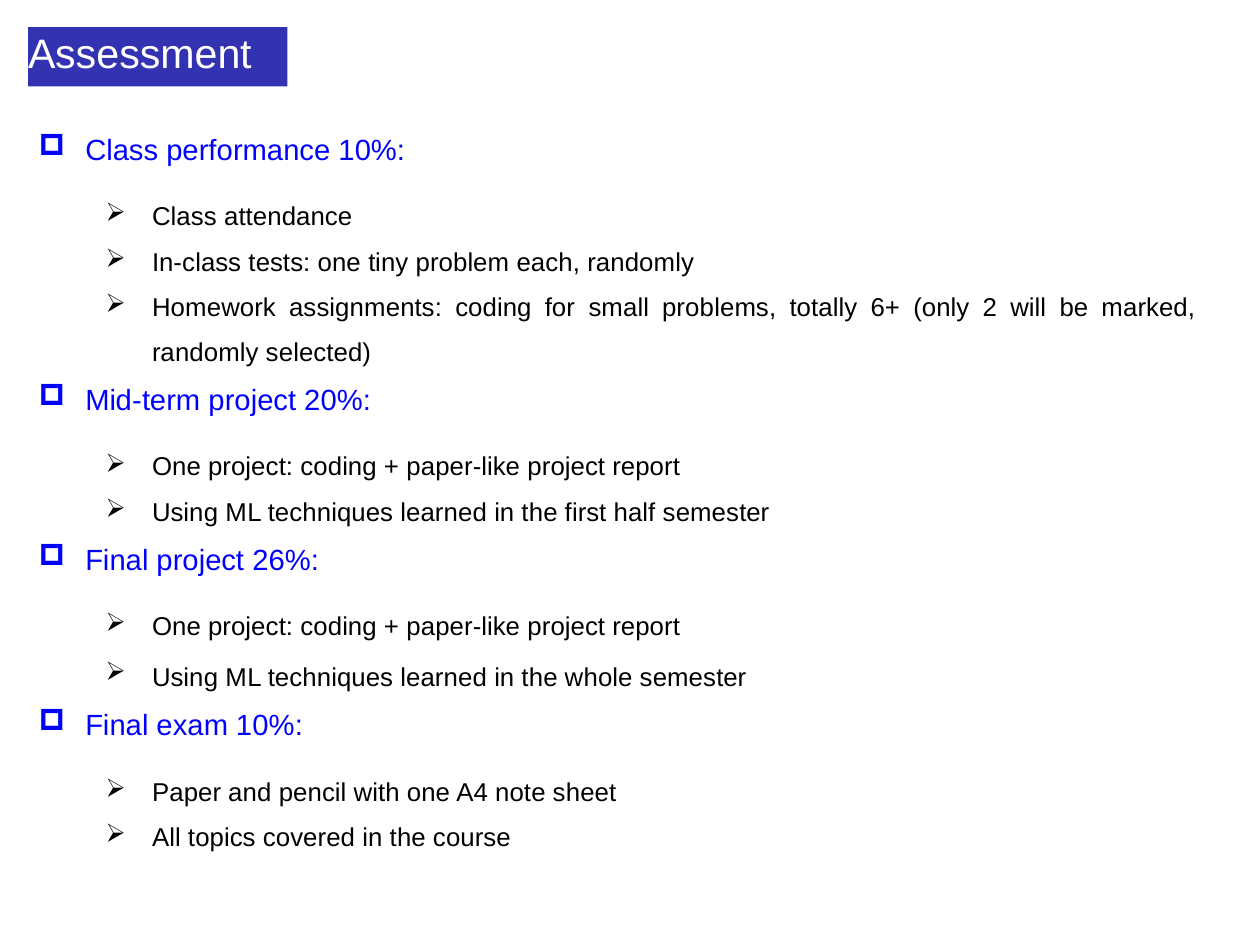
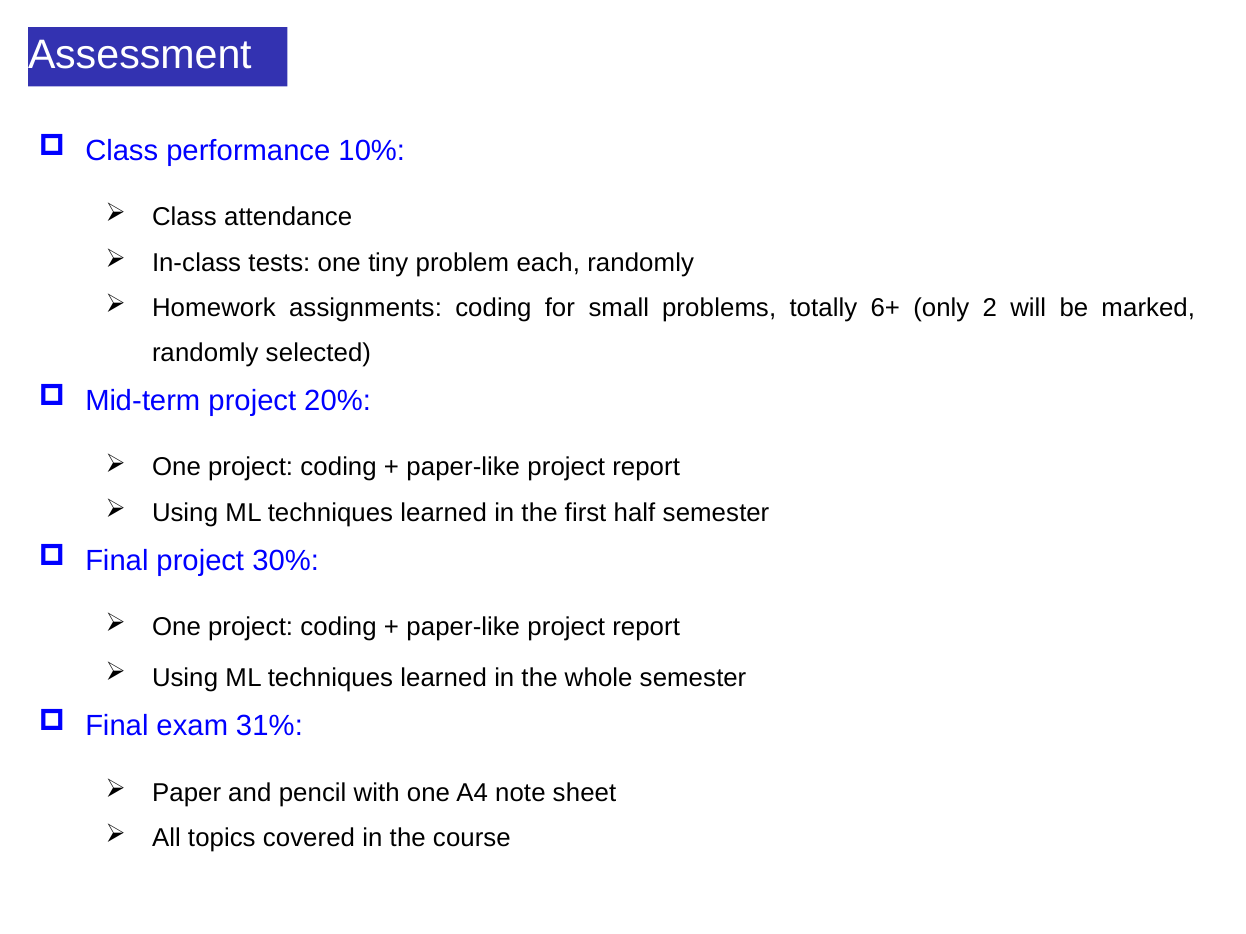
26%: 26% -> 30%
exam 10%: 10% -> 31%
